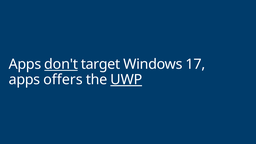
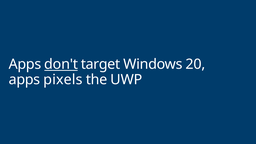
17: 17 -> 20
offers: offers -> pixels
UWP underline: present -> none
